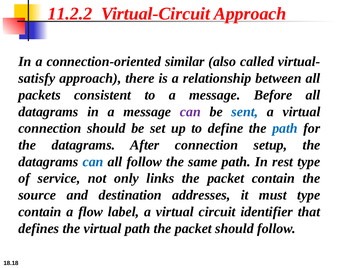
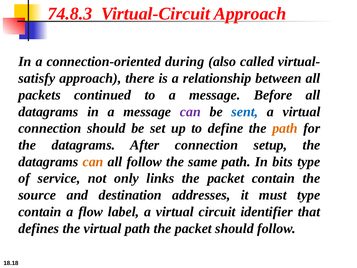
11.2.2: 11.2.2 -> 74.8.3
similar: similar -> during
consistent: consistent -> continued
path at (285, 128) colour: blue -> orange
can at (93, 162) colour: blue -> orange
rest: rest -> bits
